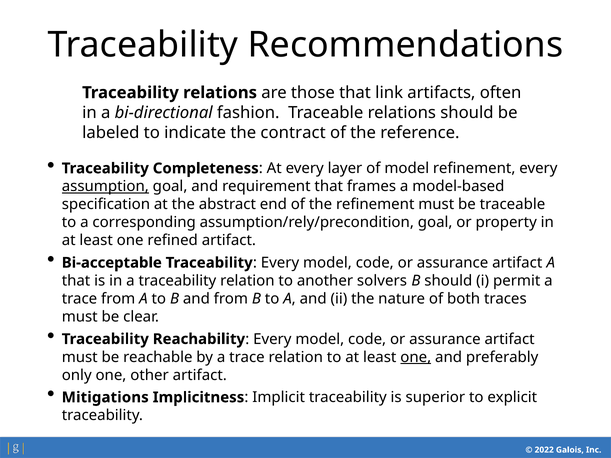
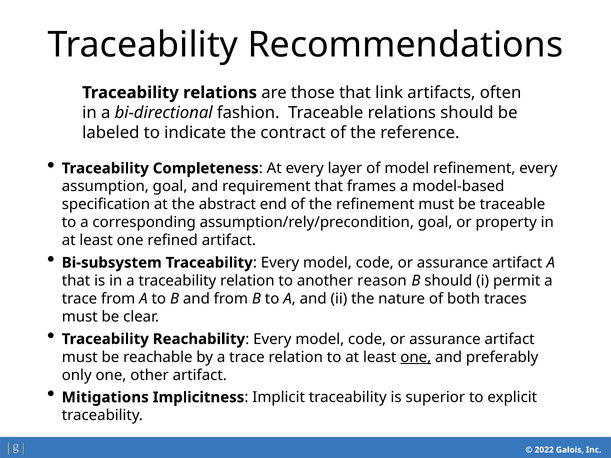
assumption underline: present -> none
Bi-acceptable: Bi-acceptable -> Bi-subsystem
solvers: solvers -> reason
